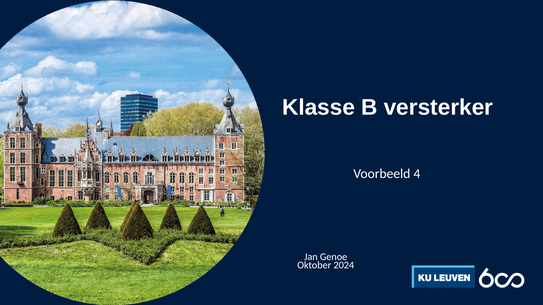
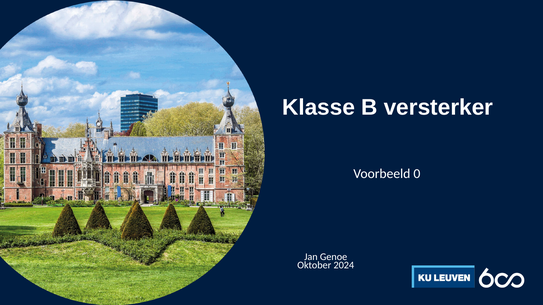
4: 4 -> 0
